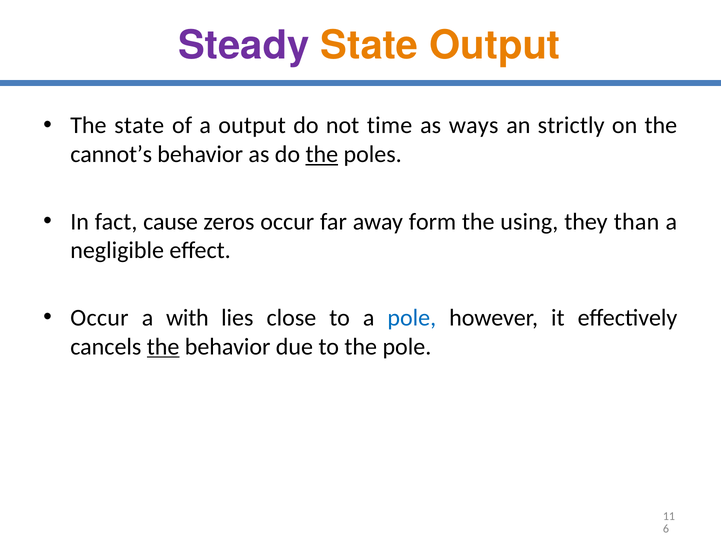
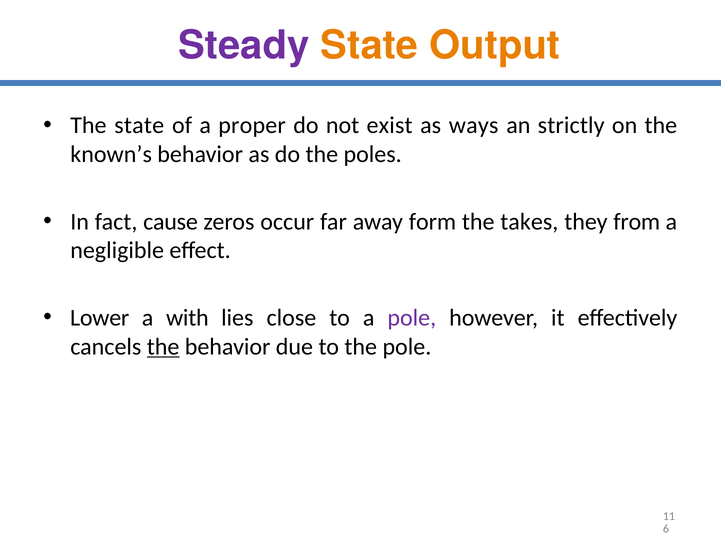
a output: output -> proper
time: time -> exist
cannot’s: cannot’s -> known’s
the at (322, 154) underline: present -> none
using: using -> takes
than: than -> from
Occur at (99, 318): Occur -> Lower
pole at (412, 318) colour: blue -> purple
